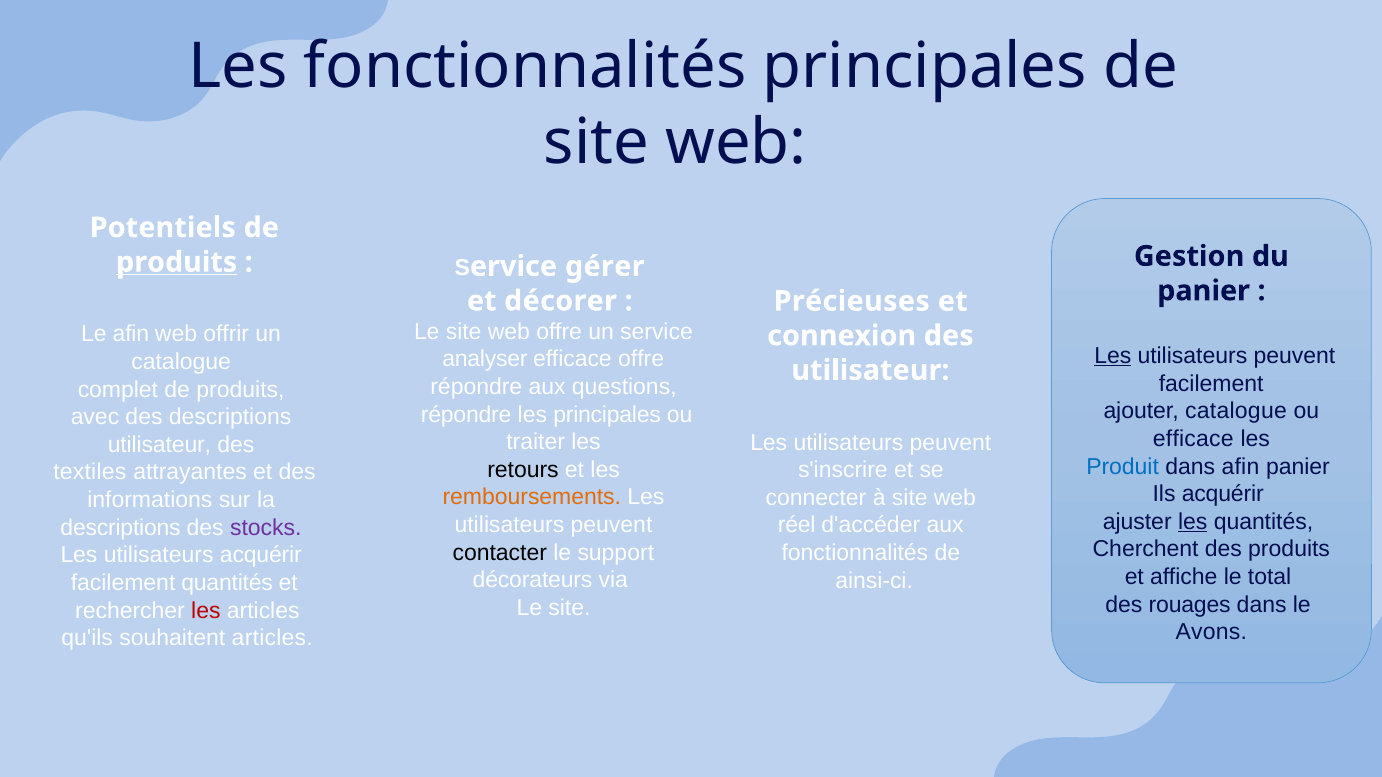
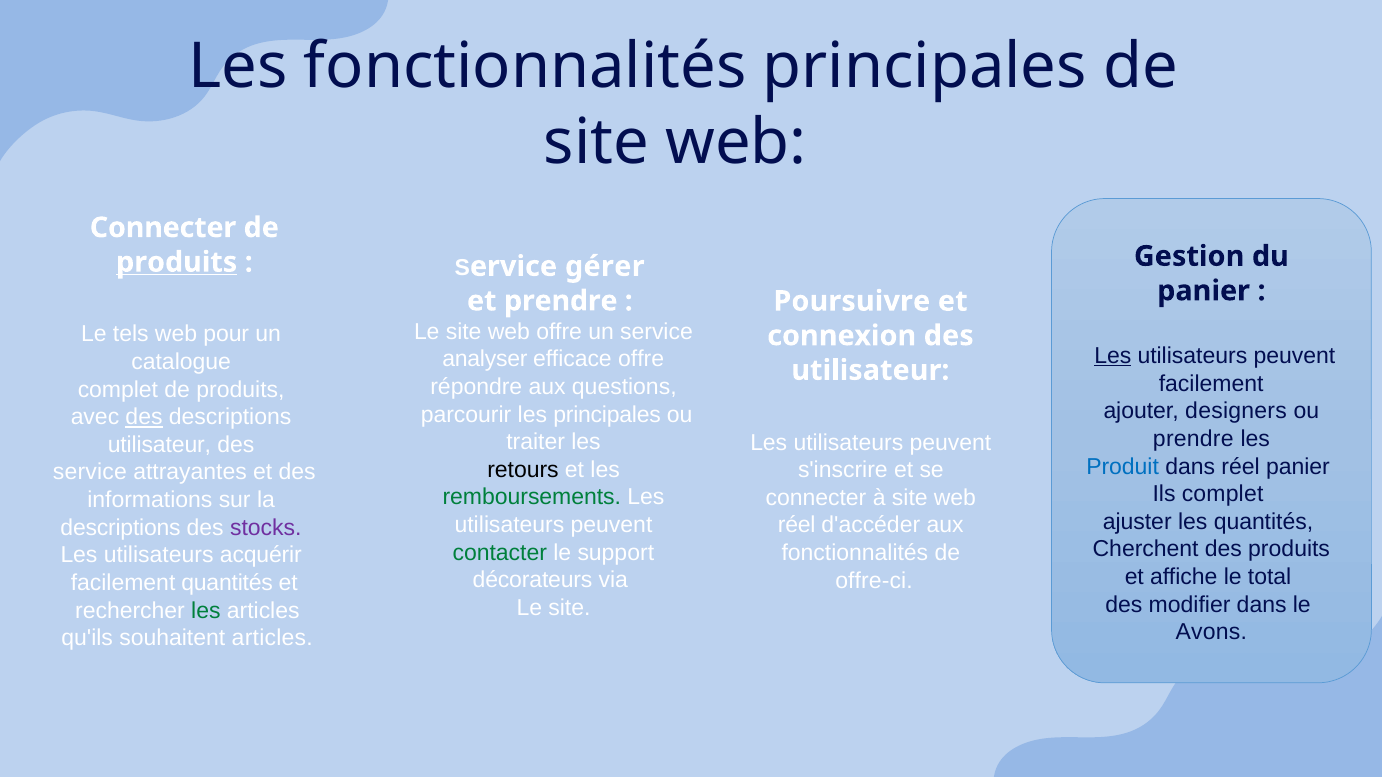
Potentiels at (163, 228): Potentiels -> Connecter
et décorer: décorer -> prendre
Précieuses: Précieuses -> Poursuivre
Le afin: afin -> tels
offrir: offrir -> pour
ajouter catalogue: catalogue -> designers
répondre at (466, 415): répondre -> parcourir
des at (144, 417) underline: none -> present
efficace at (1193, 439): efficace -> prendre
dans afin: afin -> réel
textiles at (90, 473): textiles -> service
Ils acquérir: acquérir -> complet
remboursements colour: orange -> green
les at (1193, 522) underline: present -> none
contacter colour: black -> green
ainsi-ci: ainsi-ci -> offre-ci
rouages: rouages -> modifier
les at (206, 611) colour: red -> green
